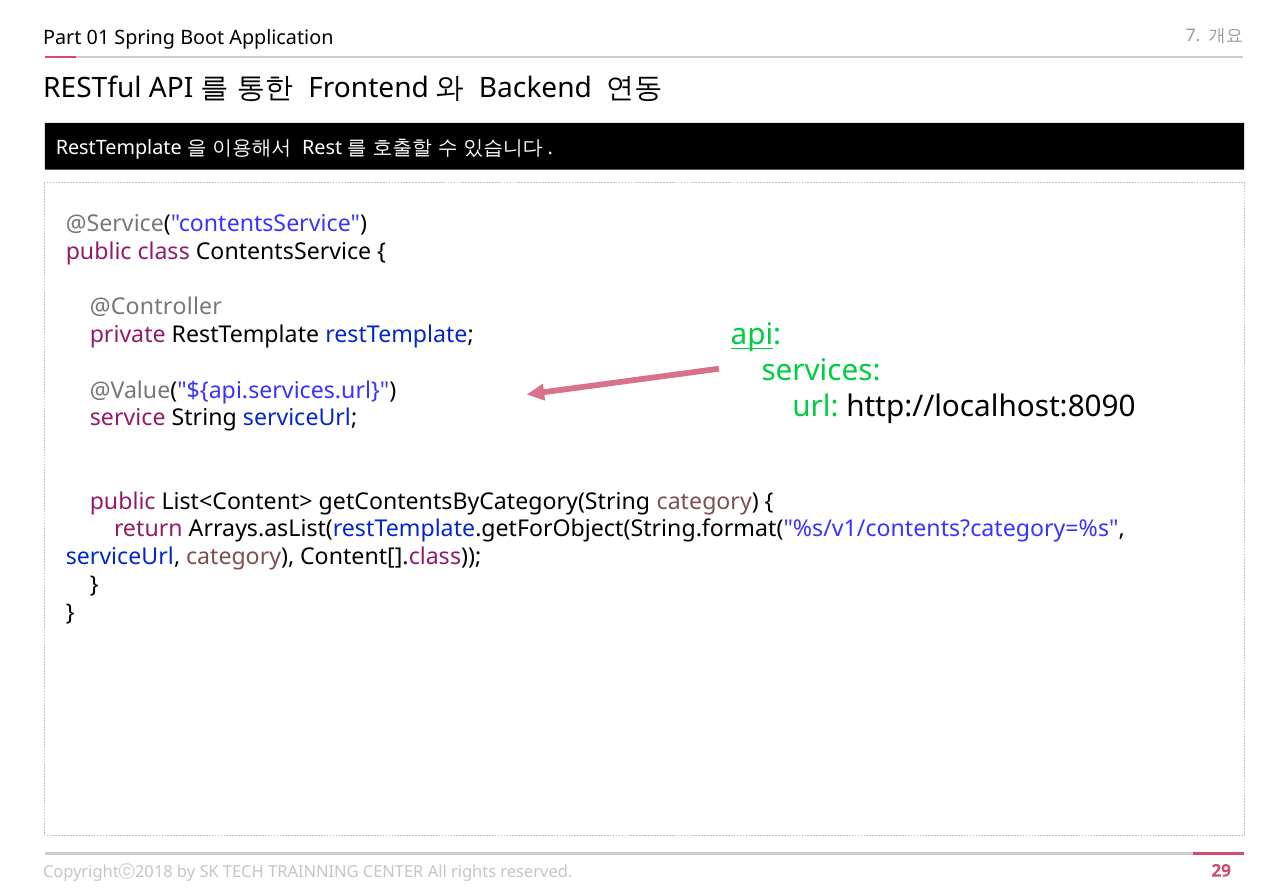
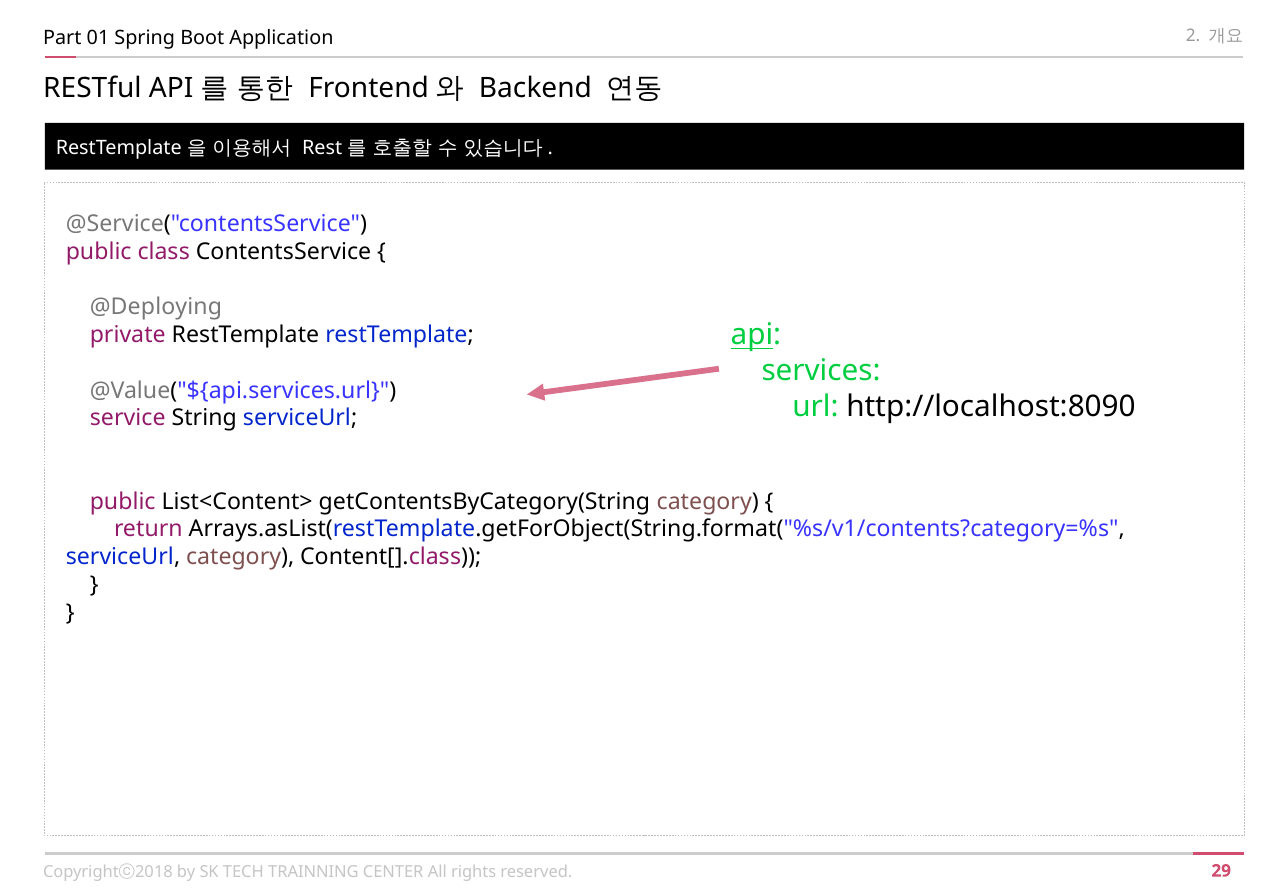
7: 7 -> 2
@Controller: @Controller -> @Deploying
